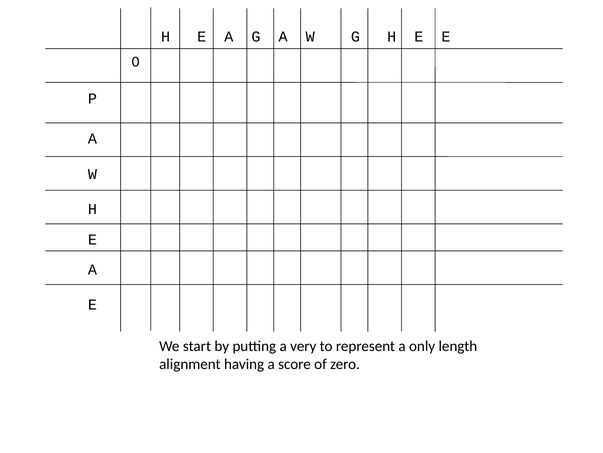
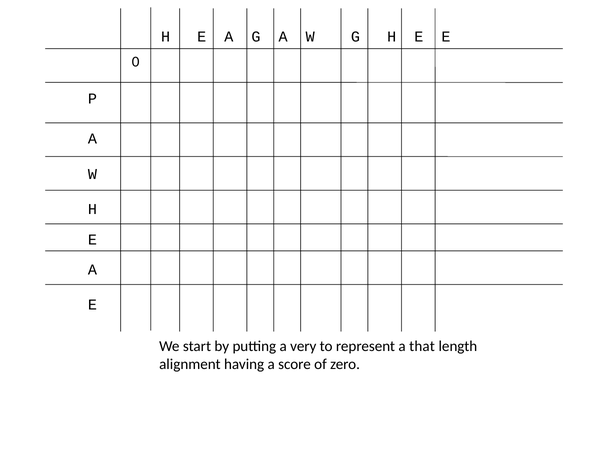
only: only -> that
